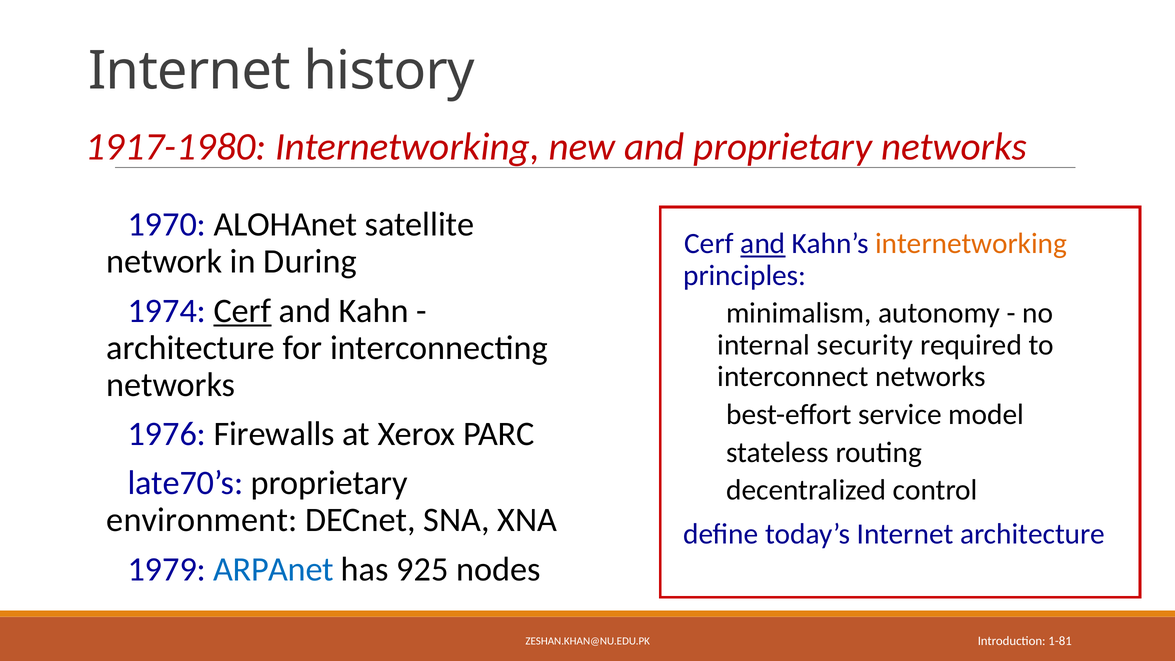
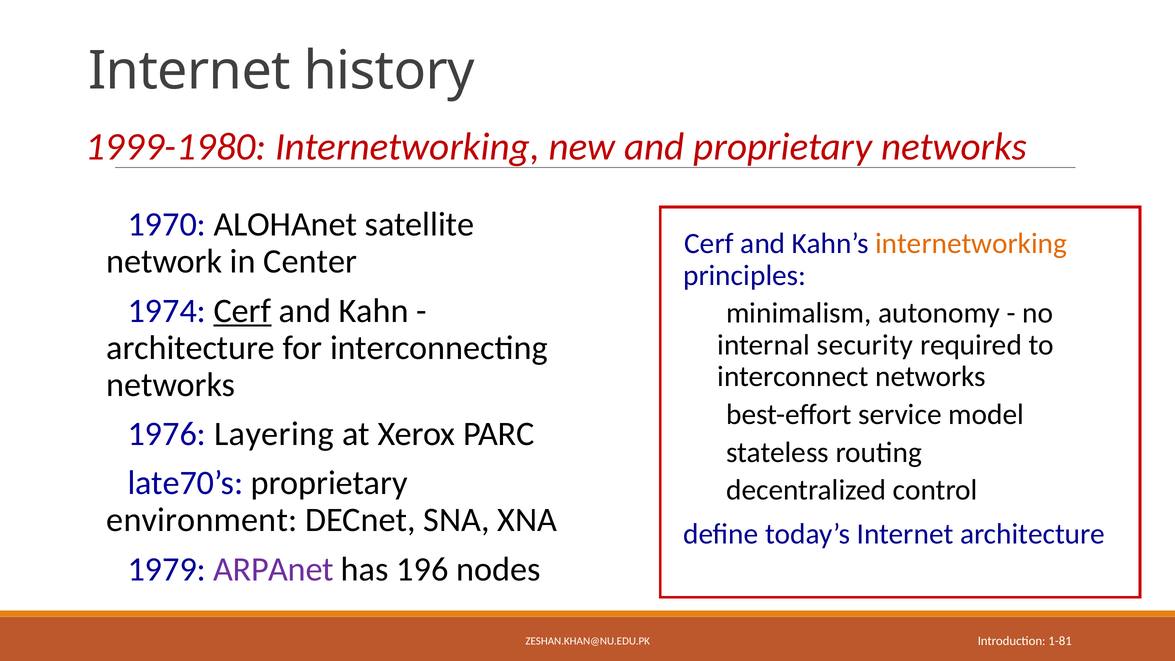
1917-1980: 1917-1980 -> 1999-1980
and at (763, 244) underline: present -> none
During: During -> Center
Firewalls: Firewalls -> Layering
ARPAnet colour: blue -> purple
925: 925 -> 196
